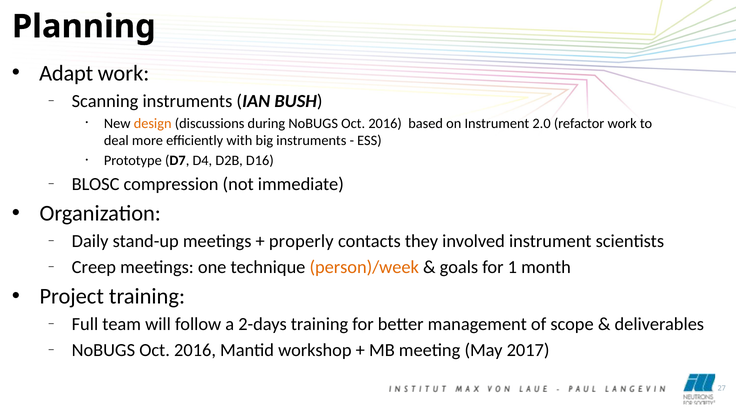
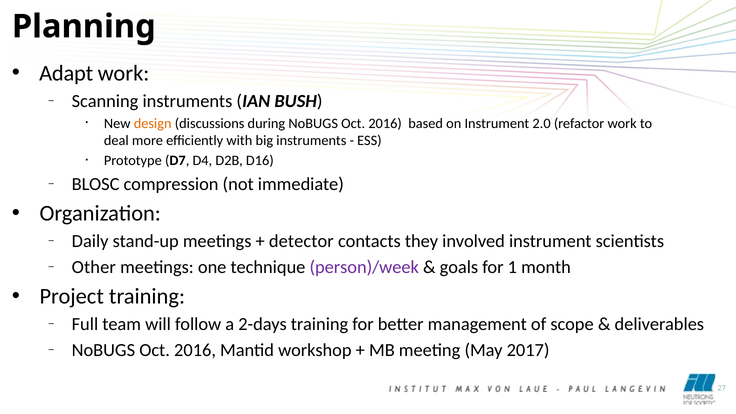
properly: properly -> detector
Creep: Creep -> Other
person)/week colour: orange -> purple
